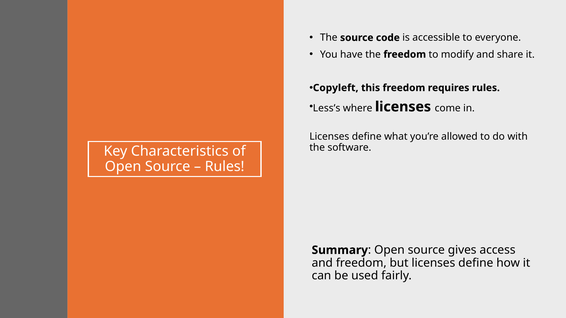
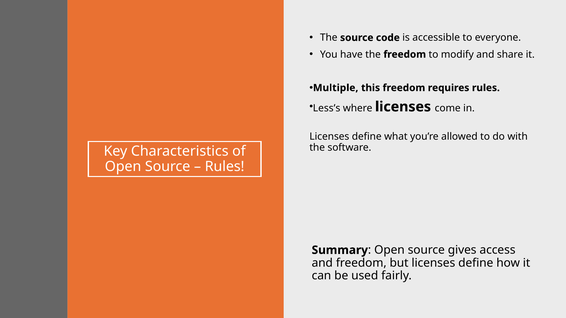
Copyleft: Copyleft -> Multiple
